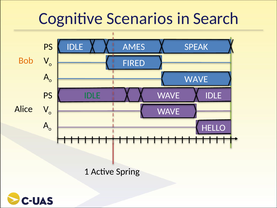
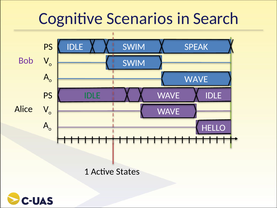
IDLE AMES: AMES -> SWIM
Bob colour: orange -> purple
FIRED at (134, 63): FIRED -> SWIM
Spring: Spring -> States
